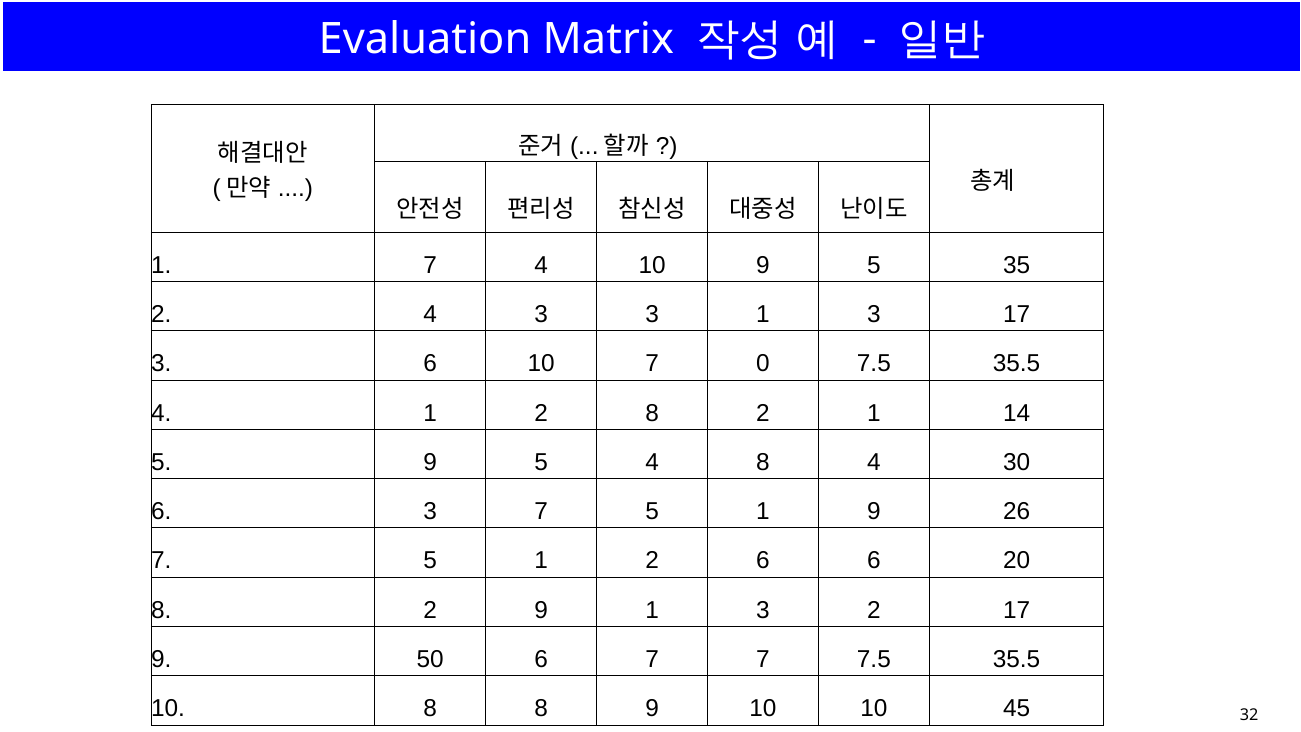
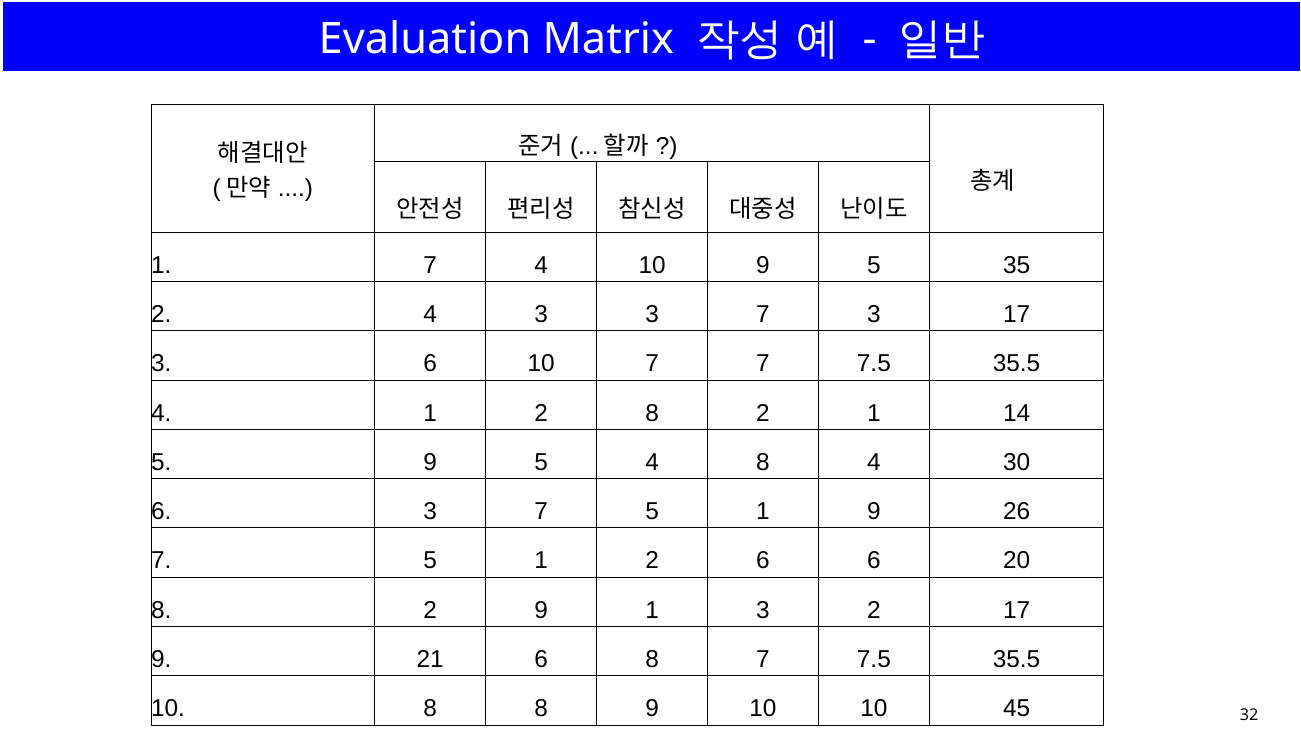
3 3 1: 1 -> 7
7 0: 0 -> 7
50: 50 -> 21
6 7: 7 -> 8
